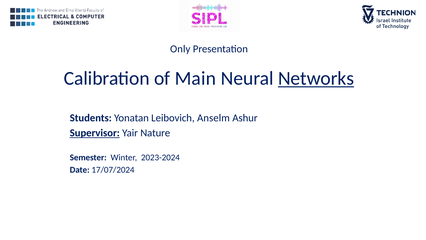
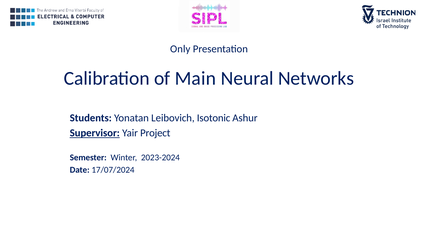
Networks underline: present -> none
Anselm: Anselm -> Isotonic
Nature: Nature -> Project
